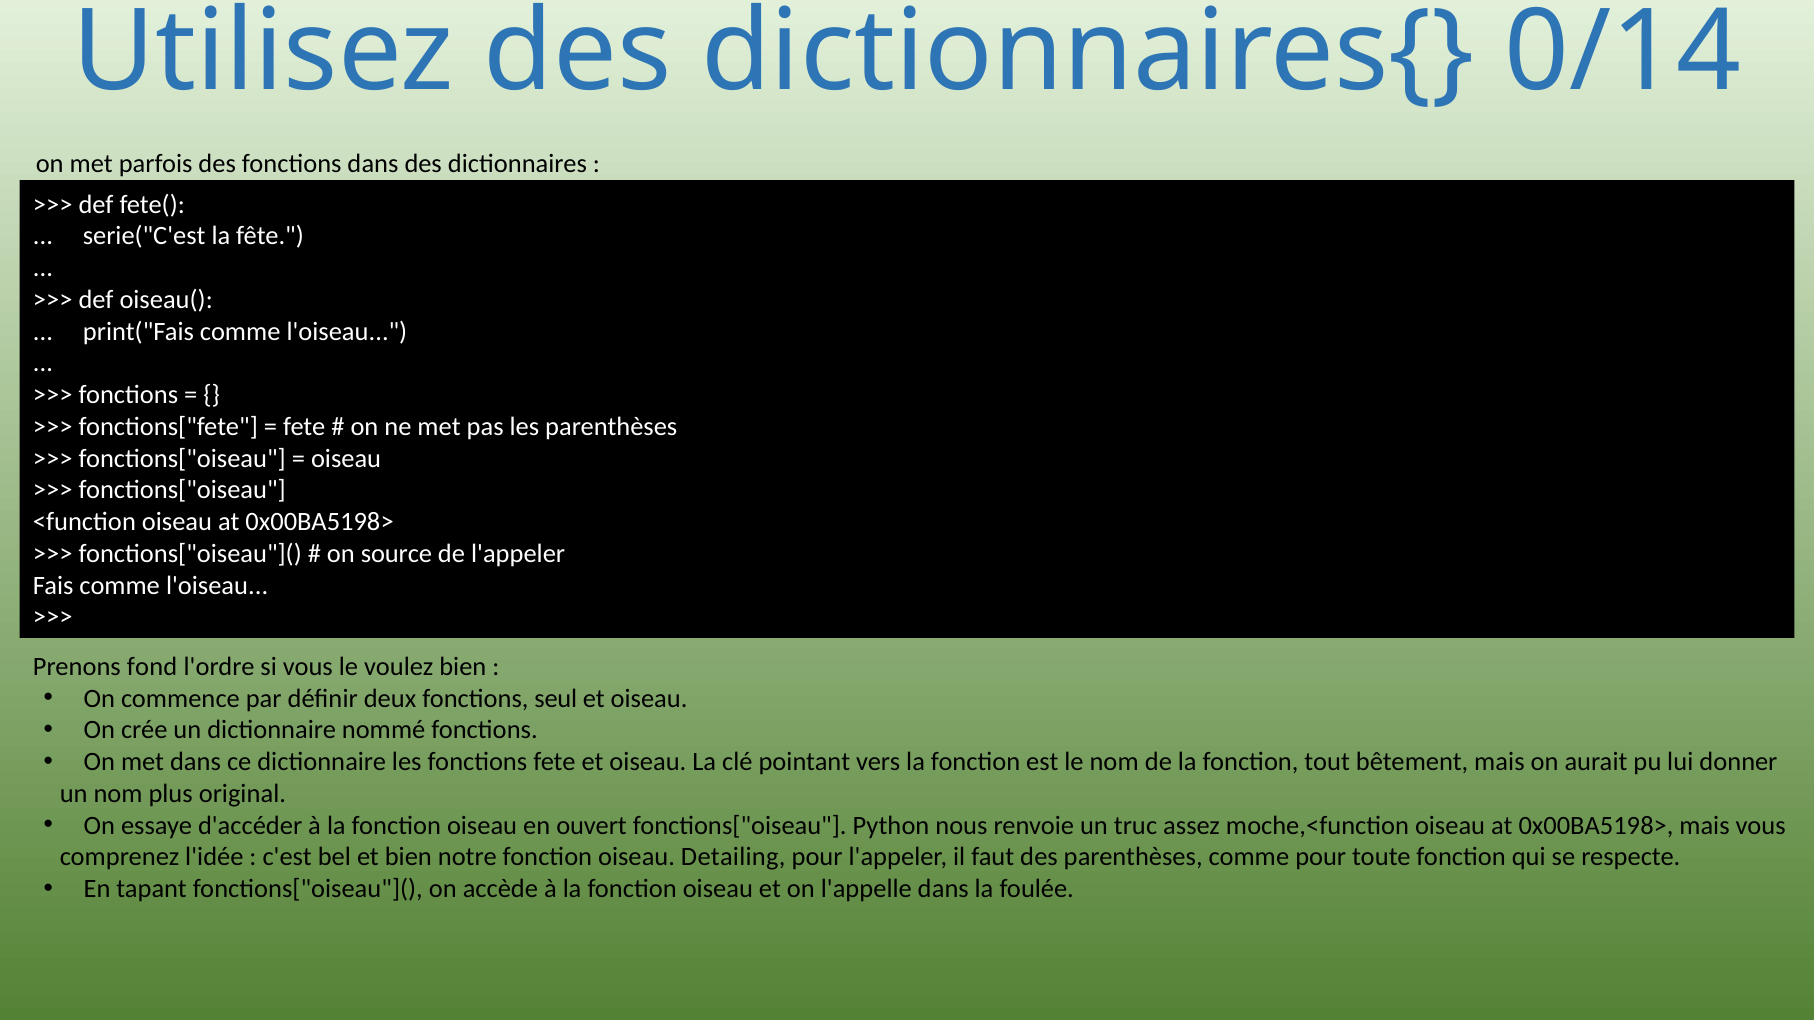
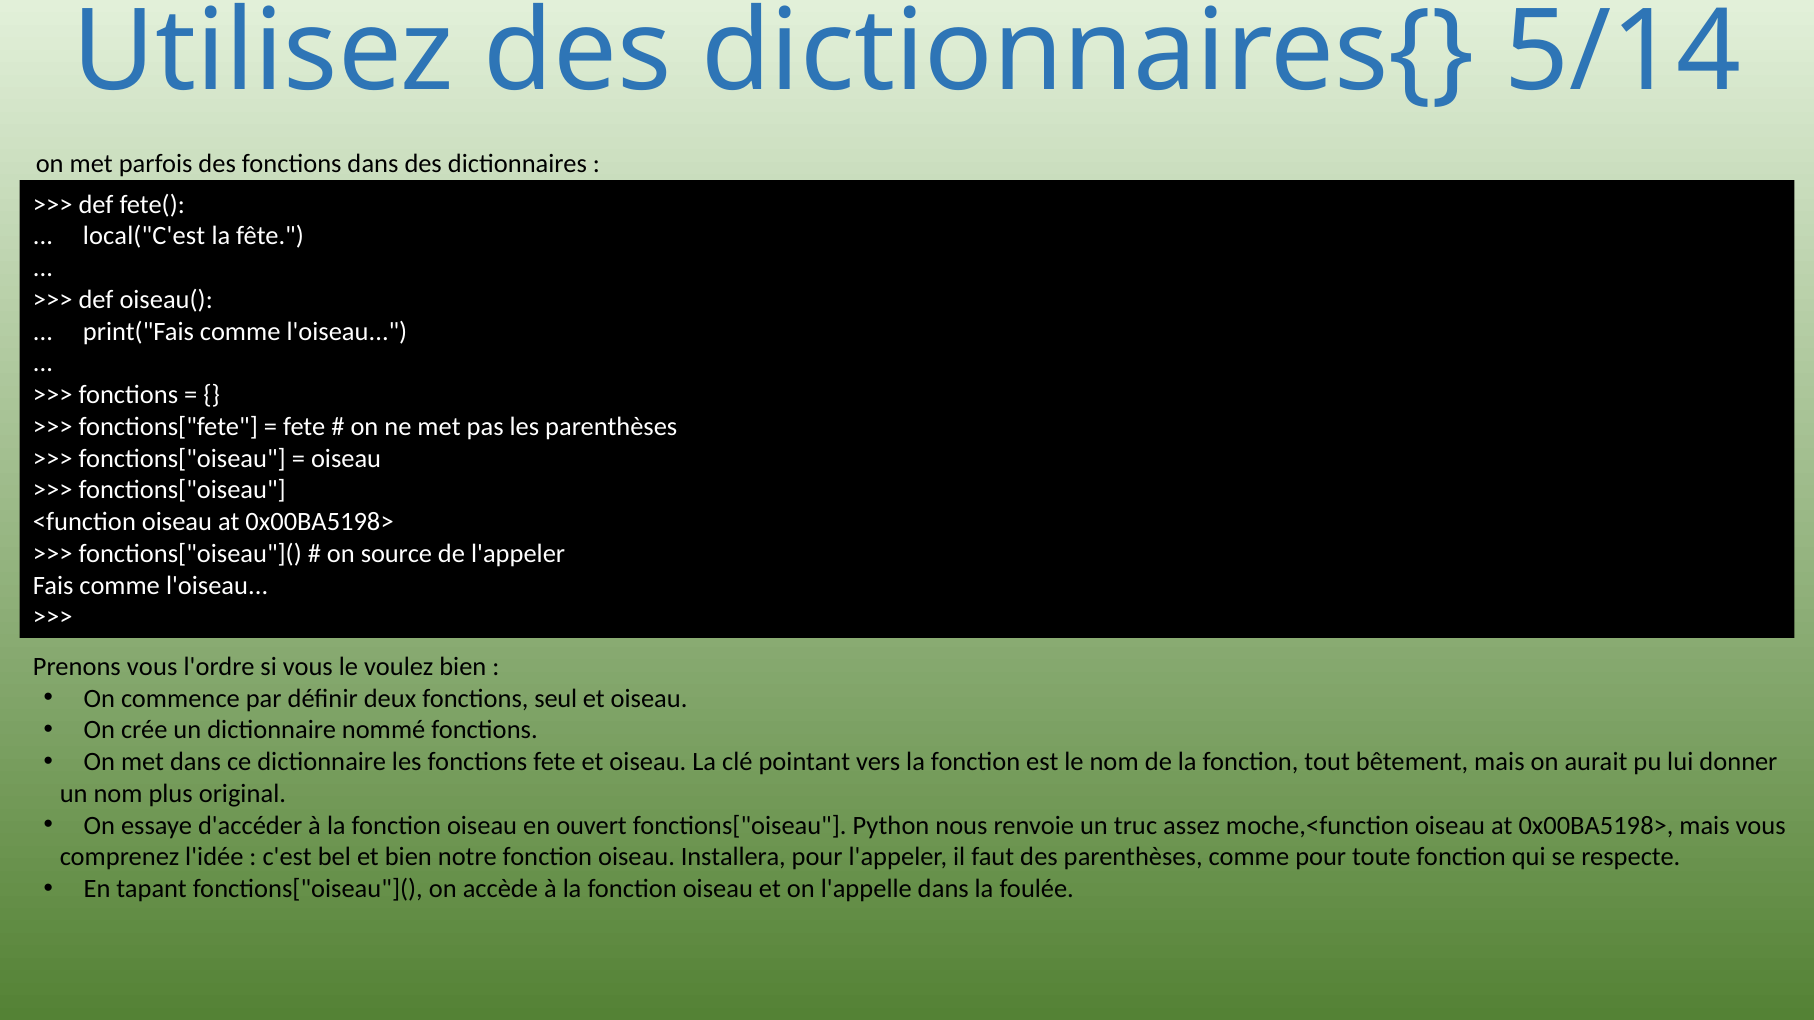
0/14: 0/14 -> 5/14
serie("C'est: serie("C'est -> local("C'est
Prenons fond: fond -> vous
Detailing: Detailing -> Installera
